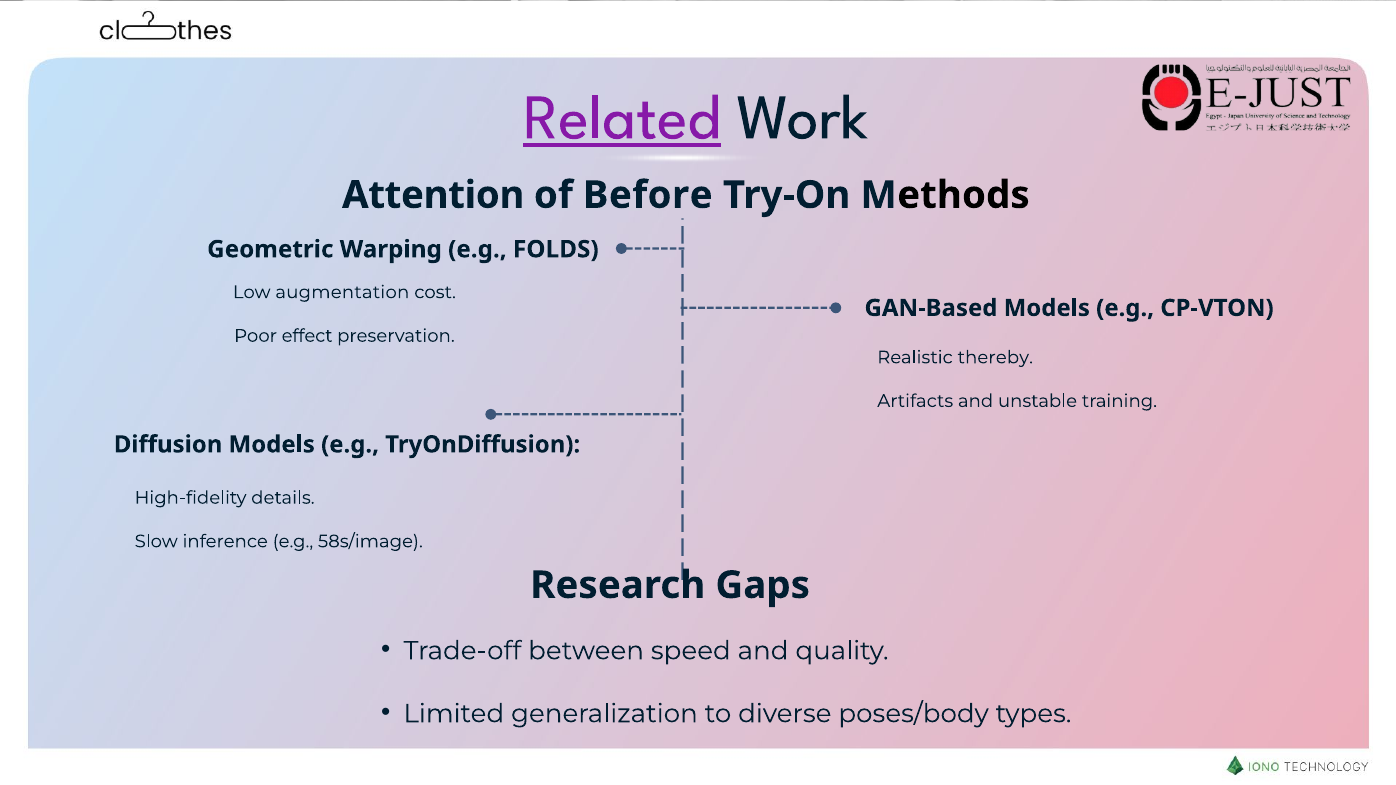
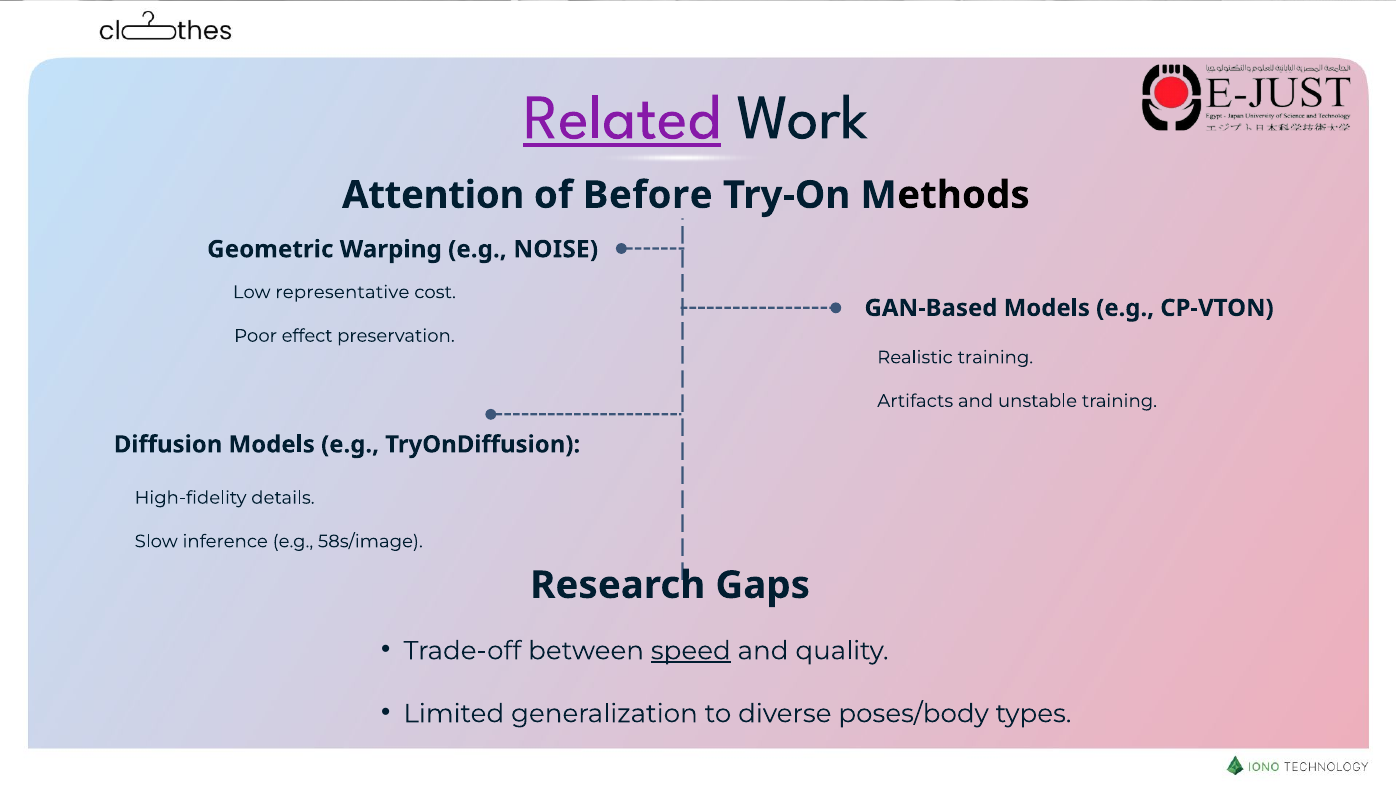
FOLDS: FOLDS -> NOISE
augmentation: augmentation -> representative
Realistic thereby: thereby -> training
speed underline: none -> present
